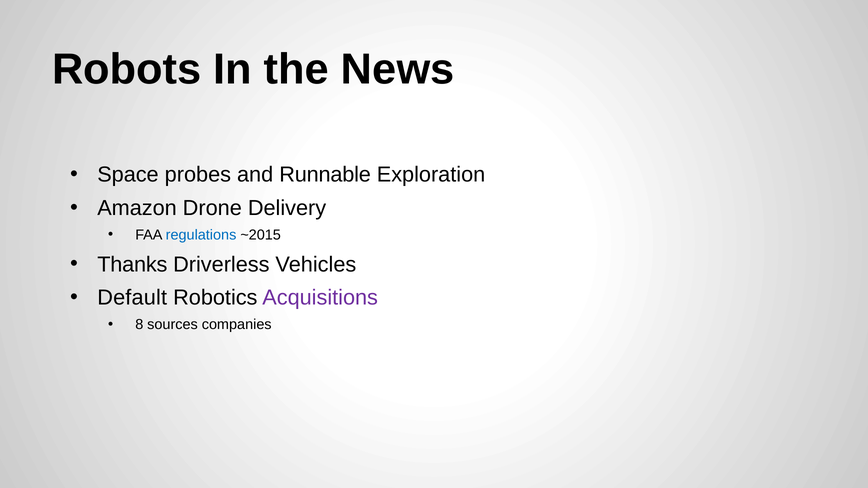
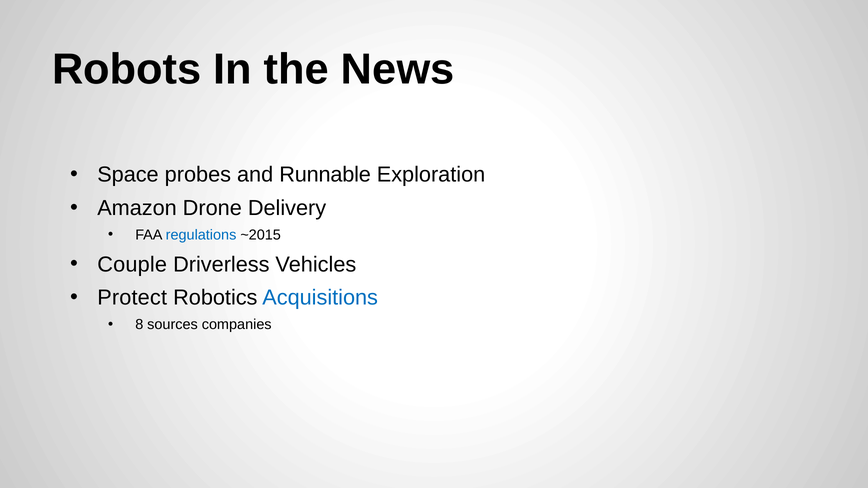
Thanks: Thanks -> Couple
Default: Default -> Protect
Acquisitions colour: purple -> blue
